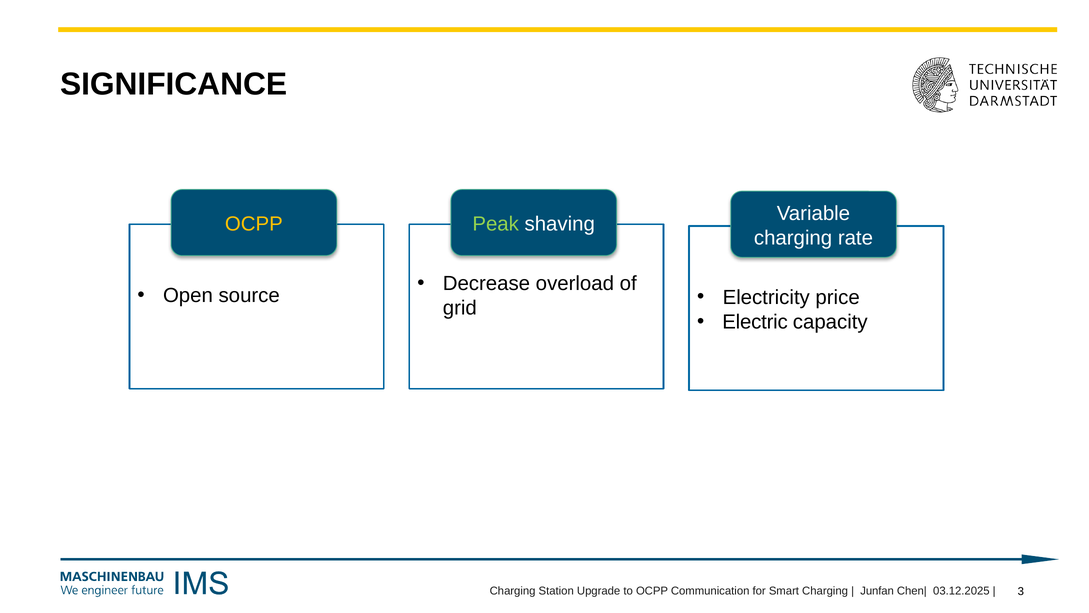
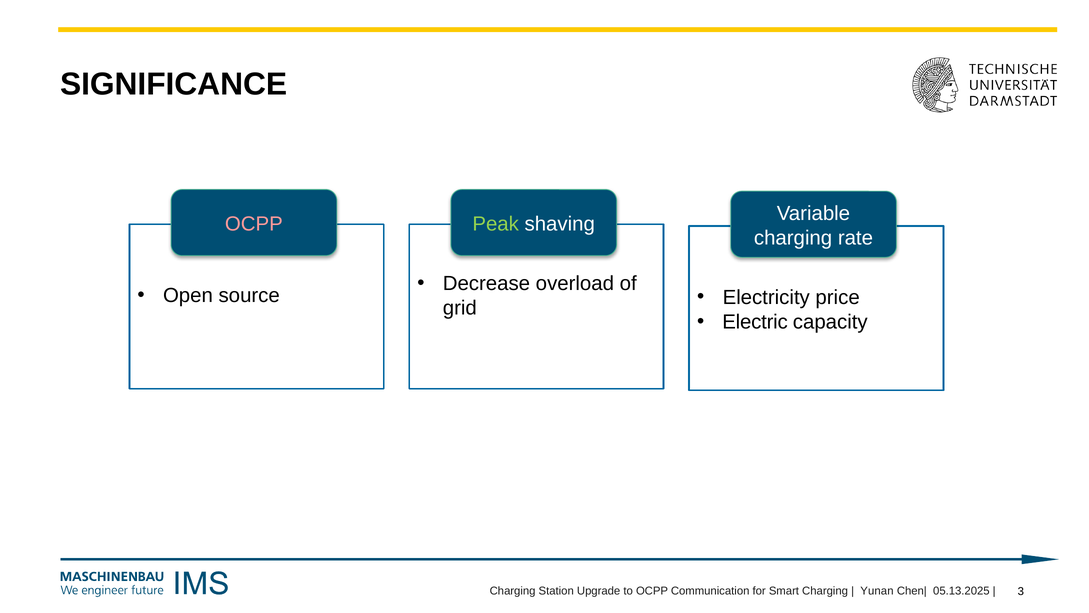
OCPP at (254, 224) colour: yellow -> pink
Junfan: Junfan -> Yunan
03.12.2025: 03.12.2025 -> 05.13.2025
